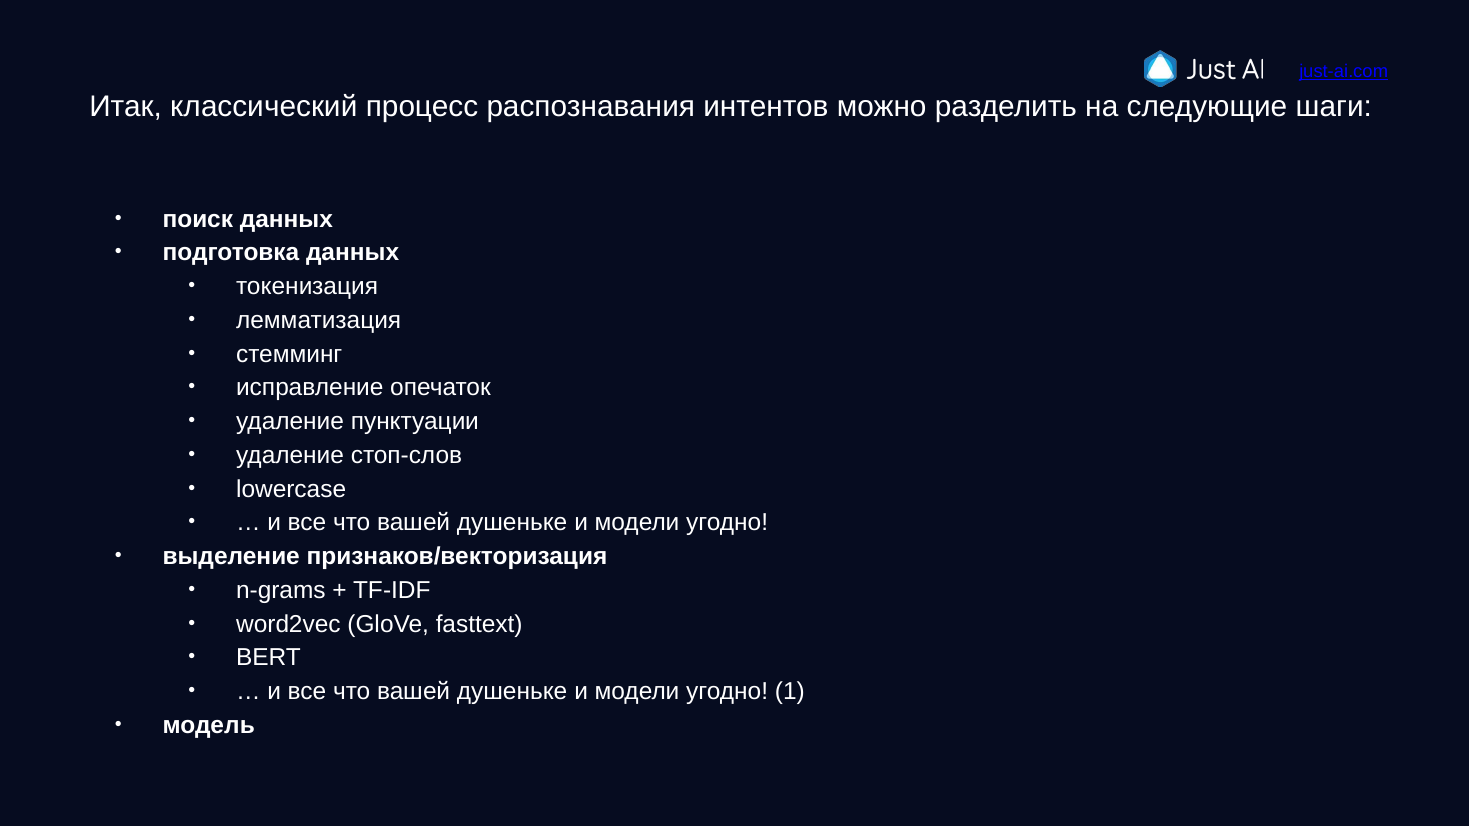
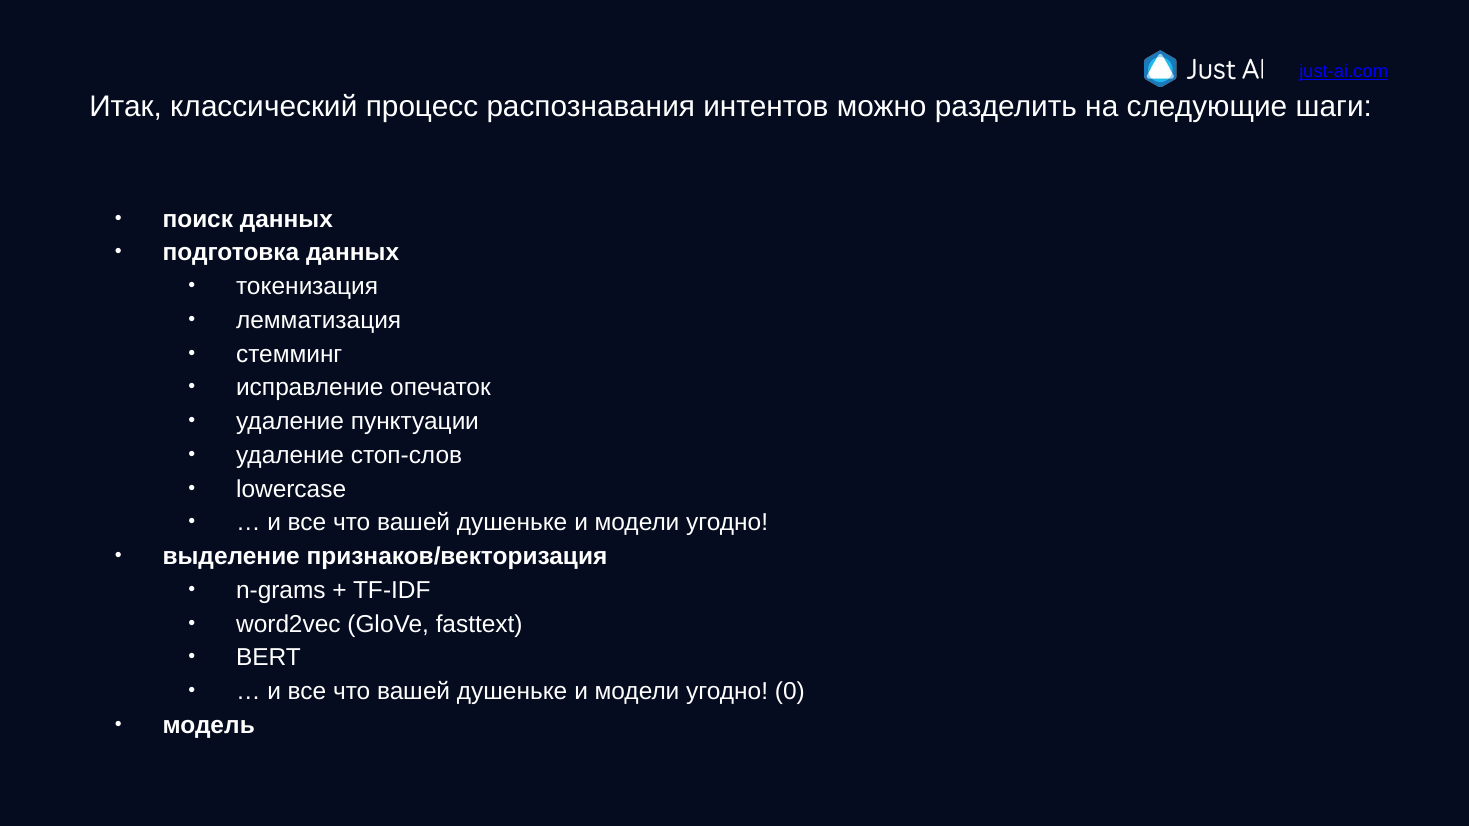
1: 1 -> 0
